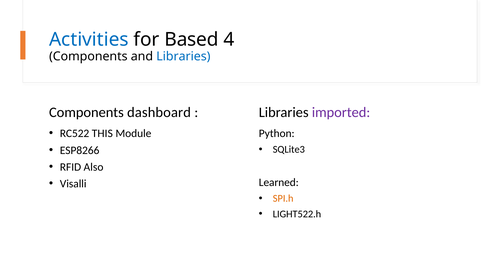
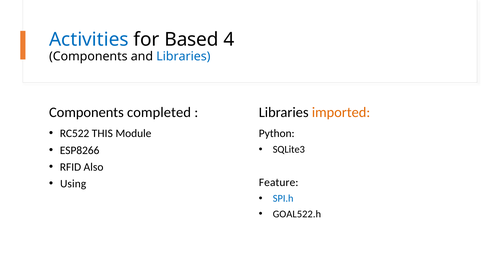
dashboard: dashboard -> completed
imported colour: purple -> orange
Visalli: Visalli -> Using
Learned: Learned -> Feature
SPI.h colour: orange -> blue
LIGHT522.h: LIGHT522.h -> GOAL522.h
